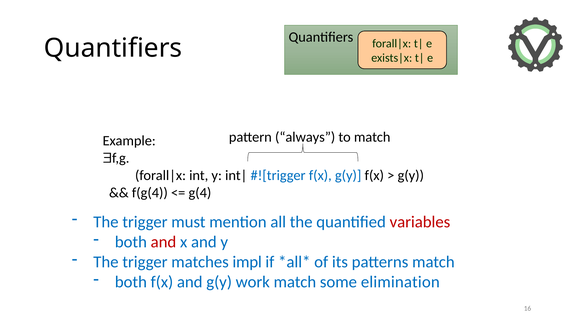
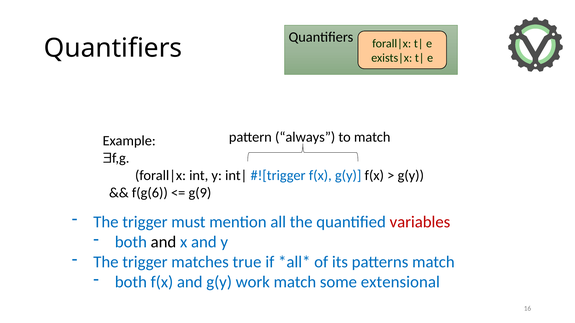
f(g(4: f(g(4 -> f(g(6
g(4: g(4 -> g(9
and at (163, 242) colour: red -> black
impl: impl -> true
elimination: elimination -> extensional
